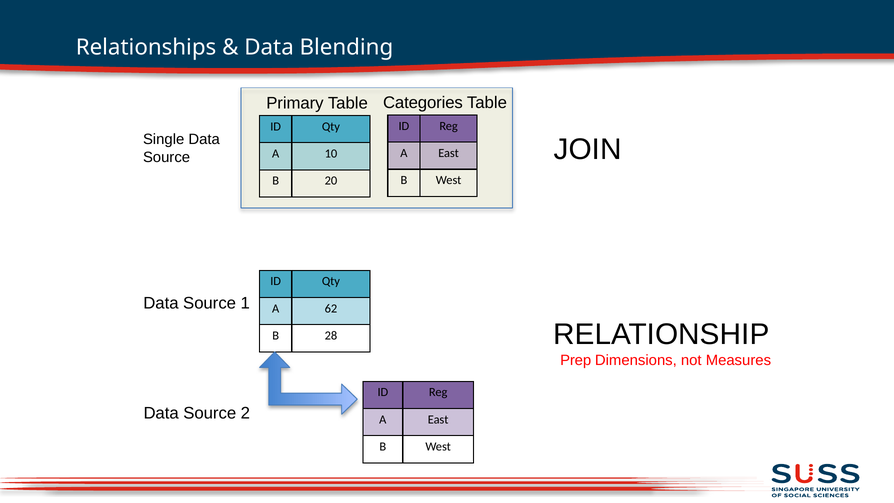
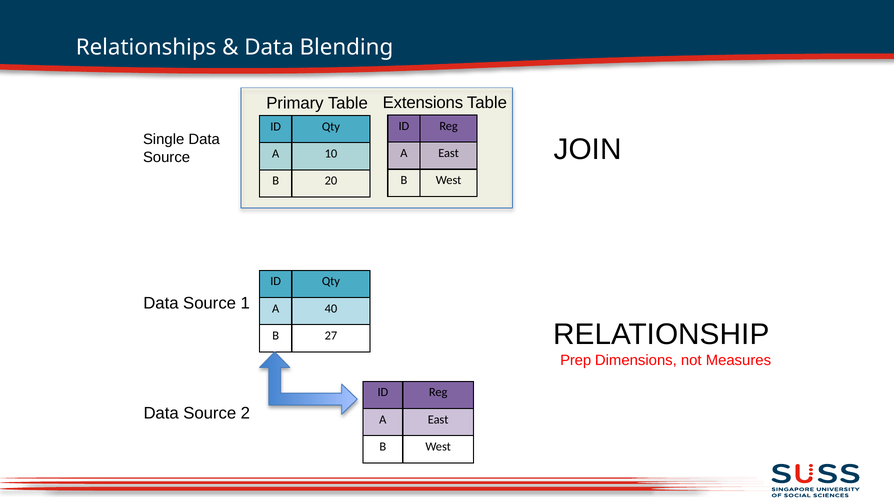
Categories: Categories -> Extensions
62: 62 -> 40
28: 28 -> 27
